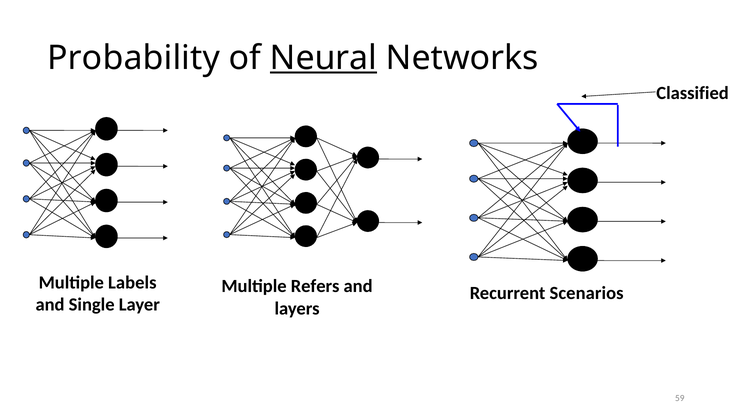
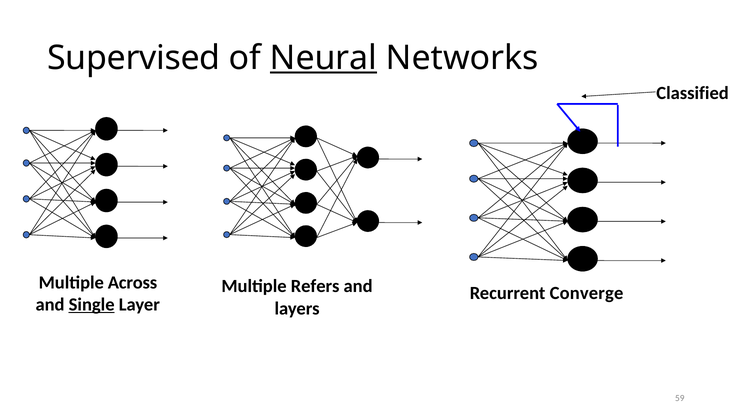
Probability: Probability -> Supervised
Labels: Labels -> Across
Scenarios: Scenarios -> Converge
Single underline: none -> present
